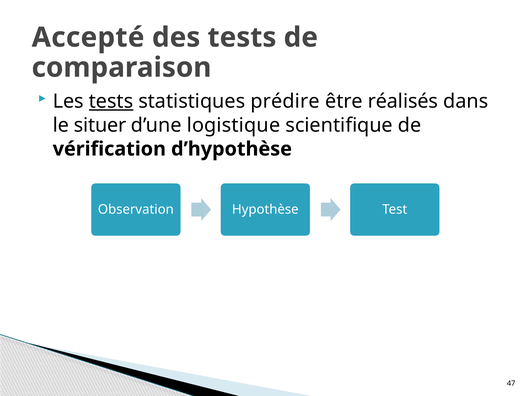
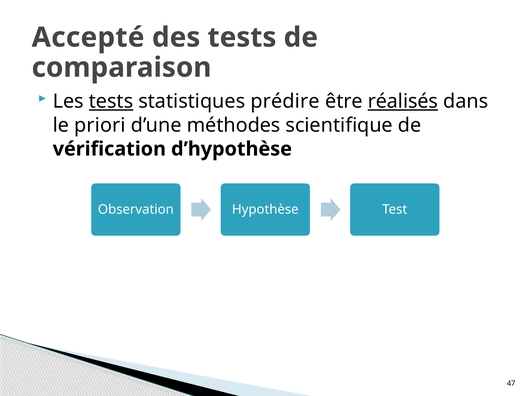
réalisés underline: none -> present
situer: situer -> priori
logistique: logistique -> méthodes
